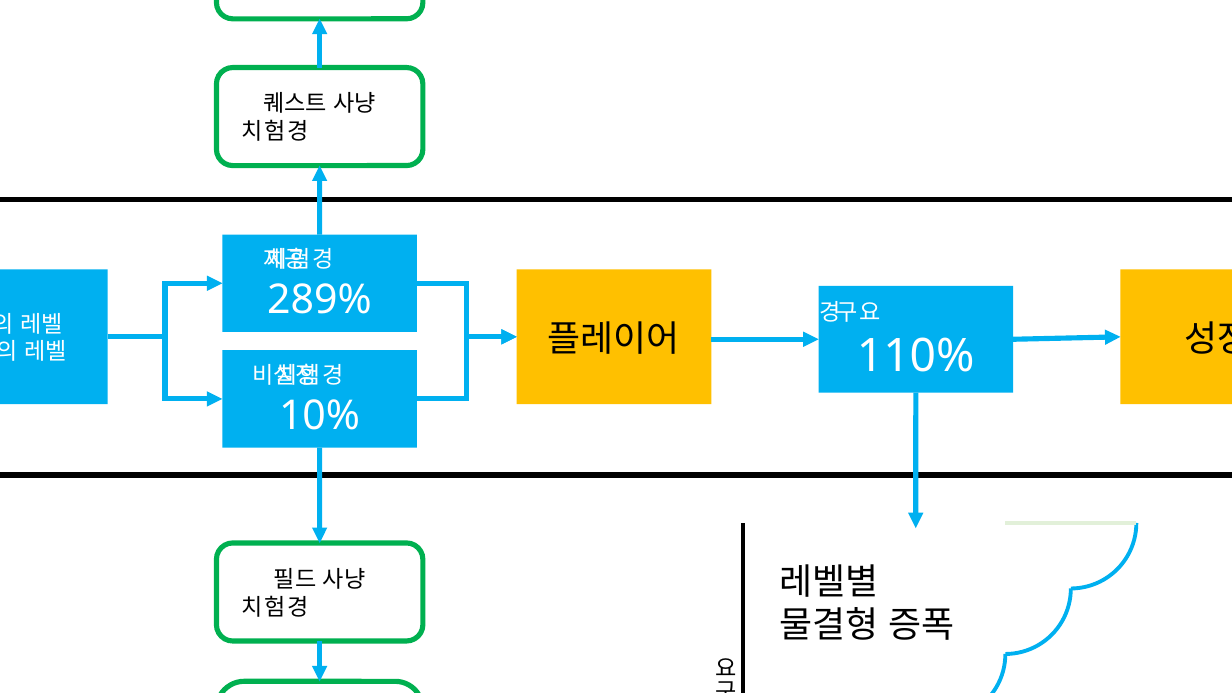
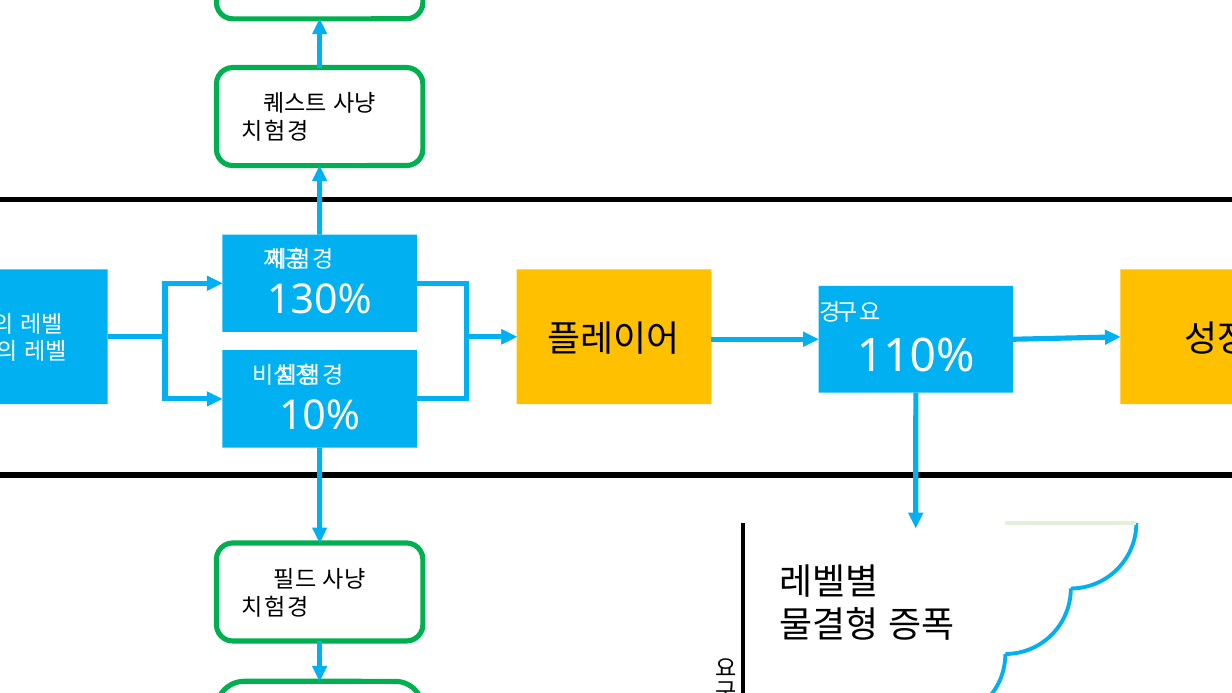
289%: 289% -> 130%
